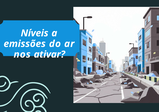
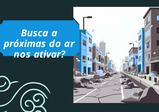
Níveis: Níveis -> Busca
emissões: emissões -> próximas
